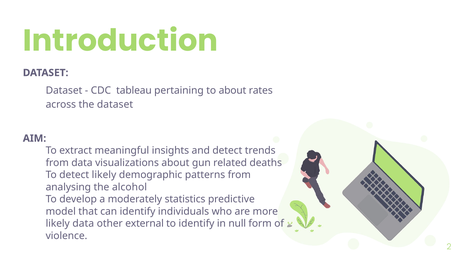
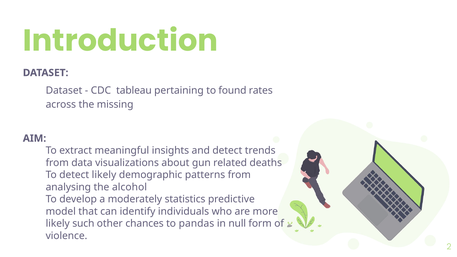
to about: about -> found
the dataset: dataset -> missing
likely data: data -> such
external: external -> chances
to identify: identify -> pandas
